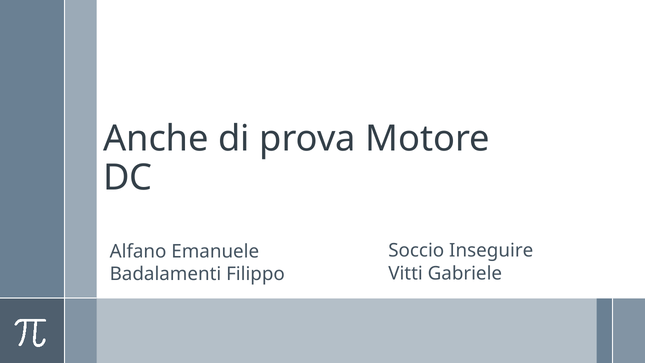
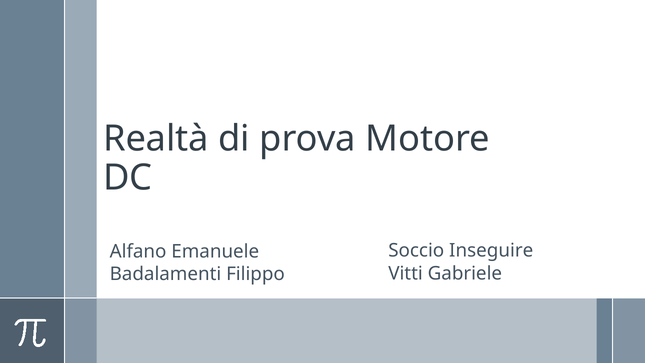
Anche: Anche -> Realtà
